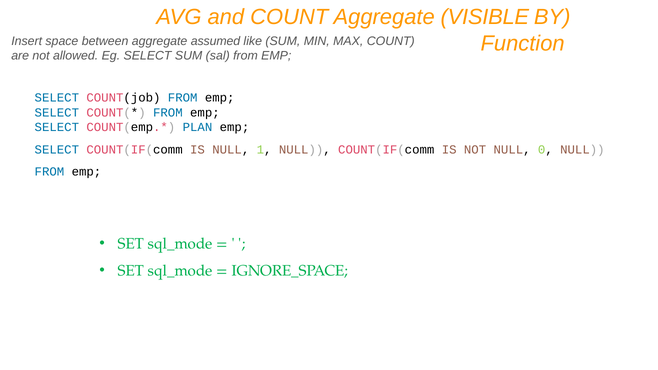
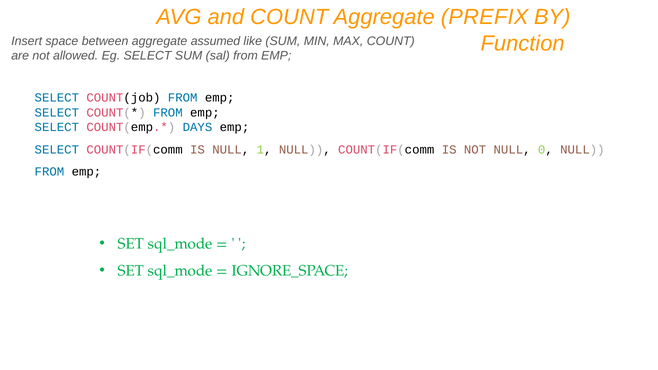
VISIBLE: VISIBLE -> PREFIX
PLAN: PLAN -> DAYS
